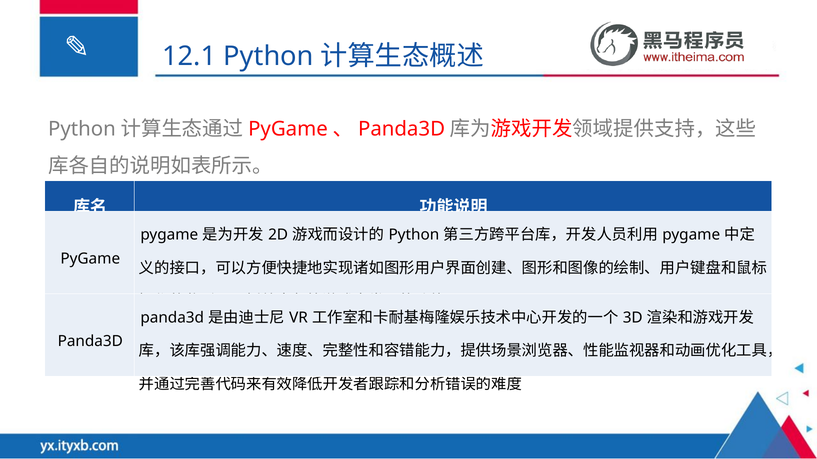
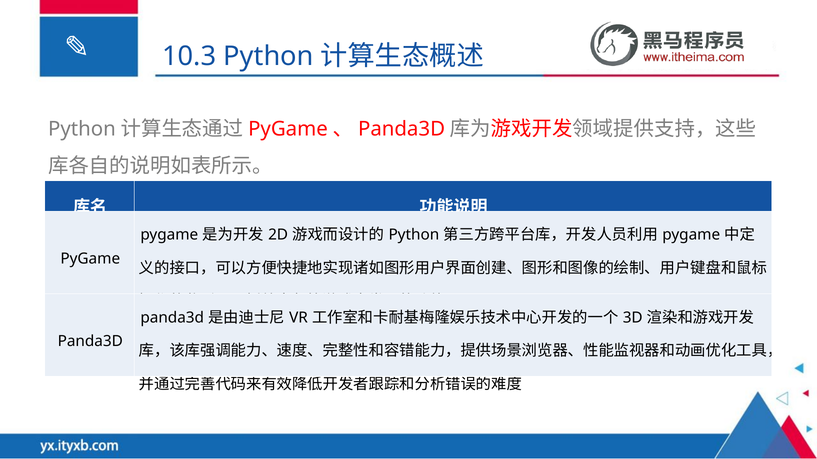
12.1: 12.1 -> 10.3
